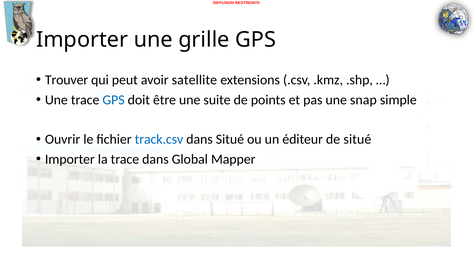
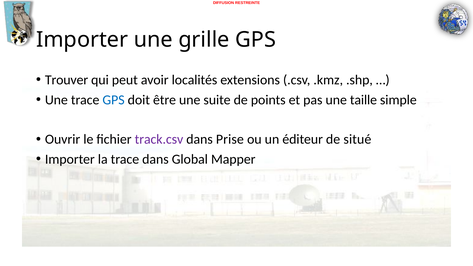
satellite: satellite -> localités
snap: snap -> taille
track.csv colour: blue -> purple
dans Situé: Situé -> Prise
